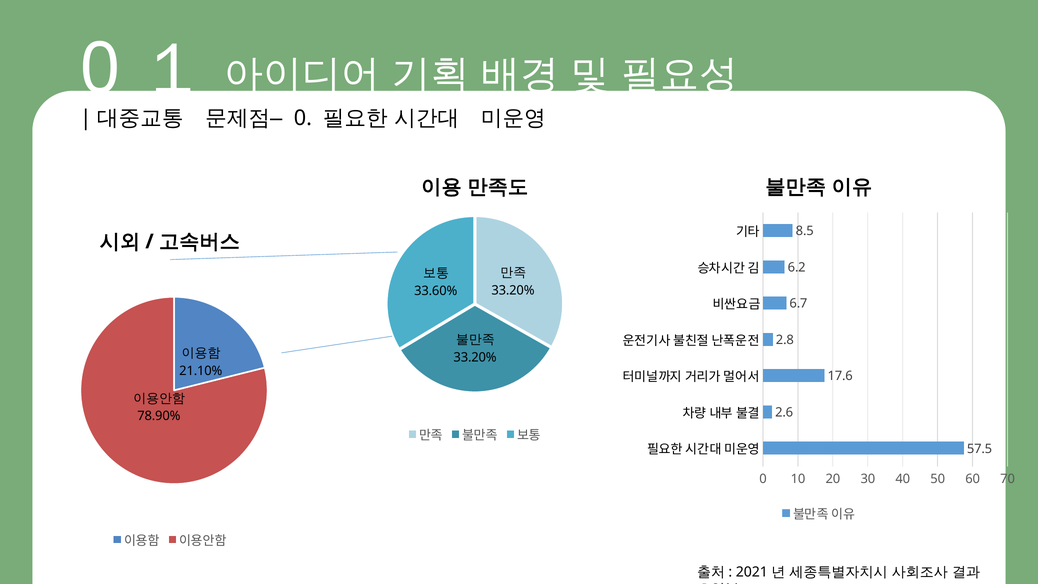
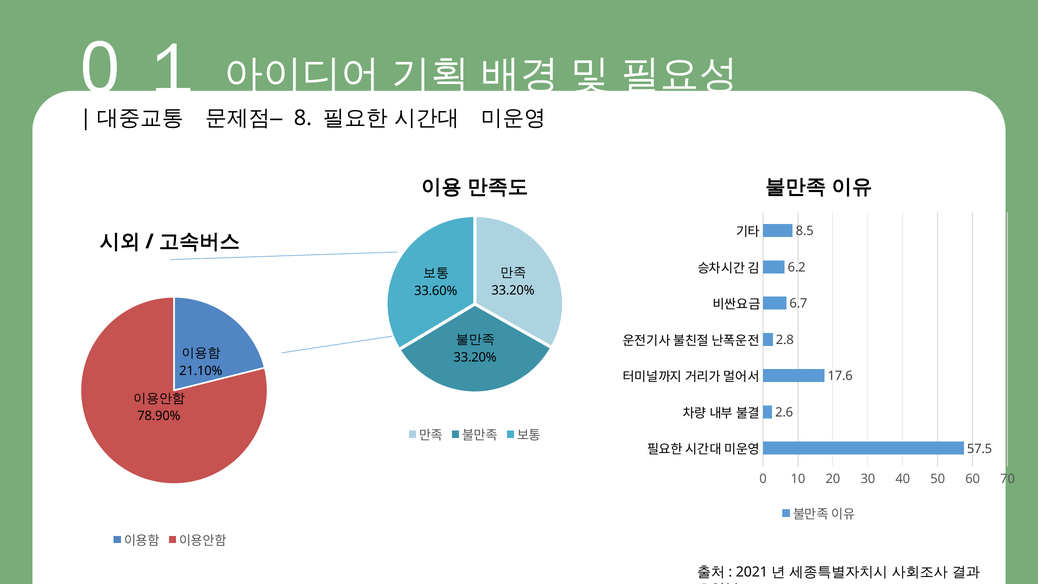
0 at (303, 118): 0 -> 8
